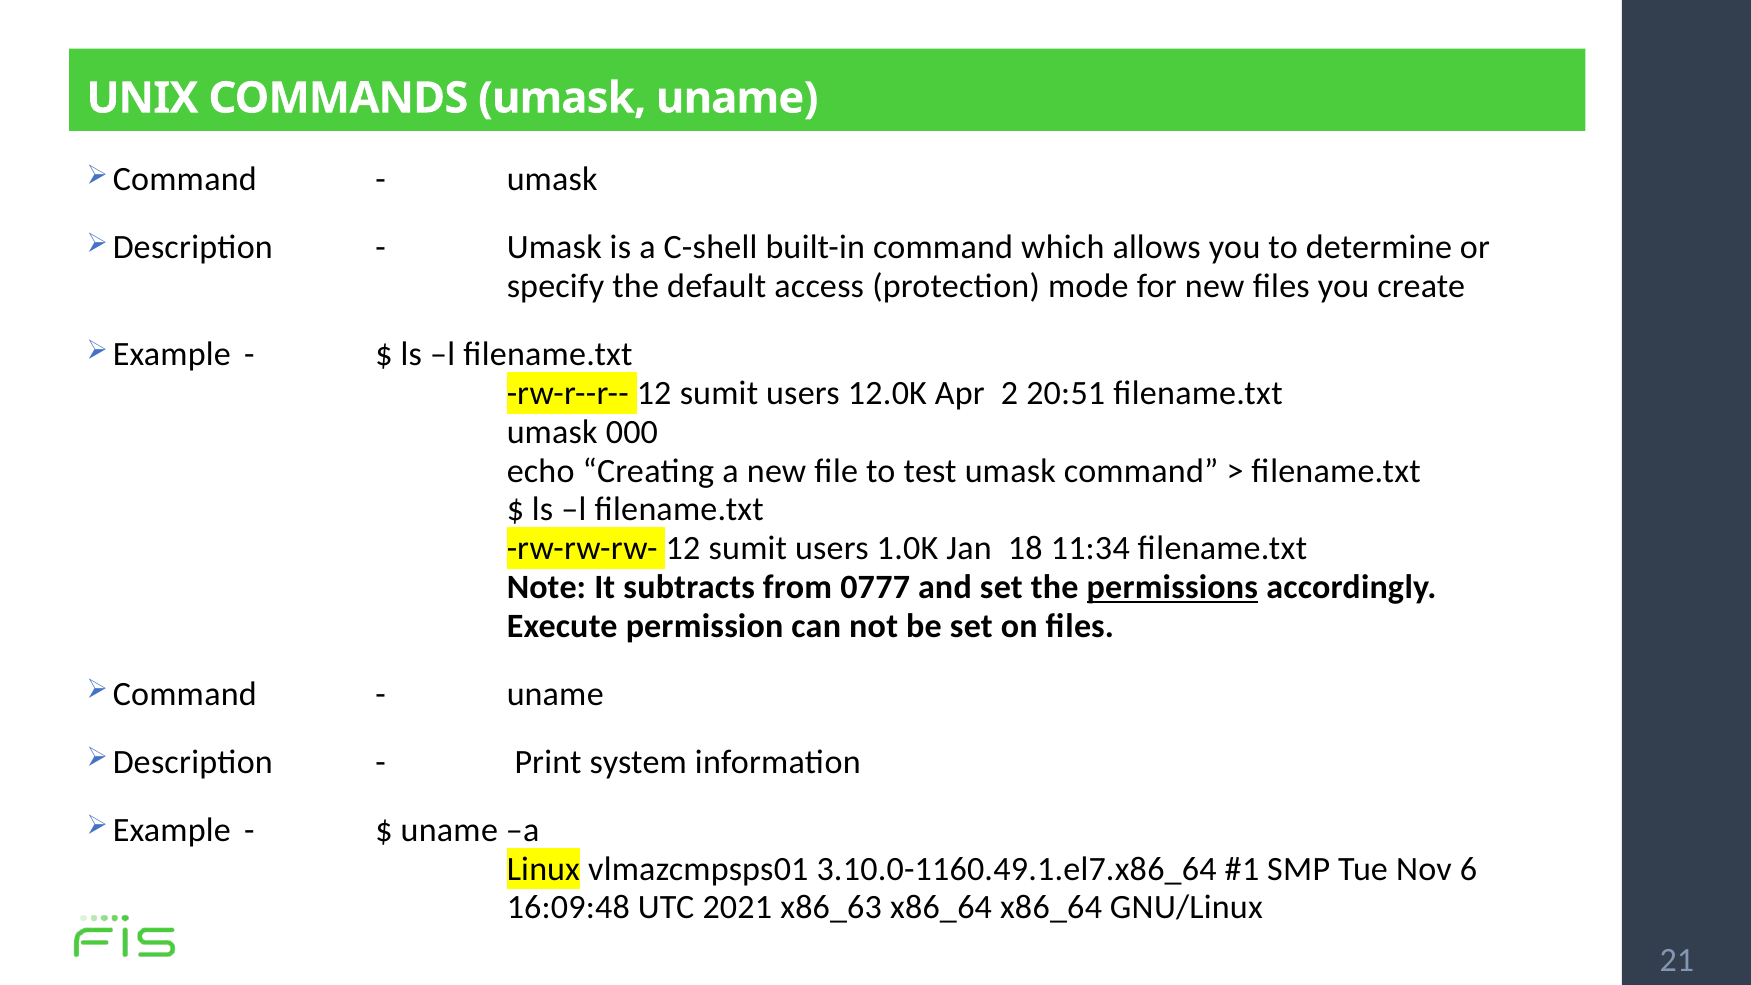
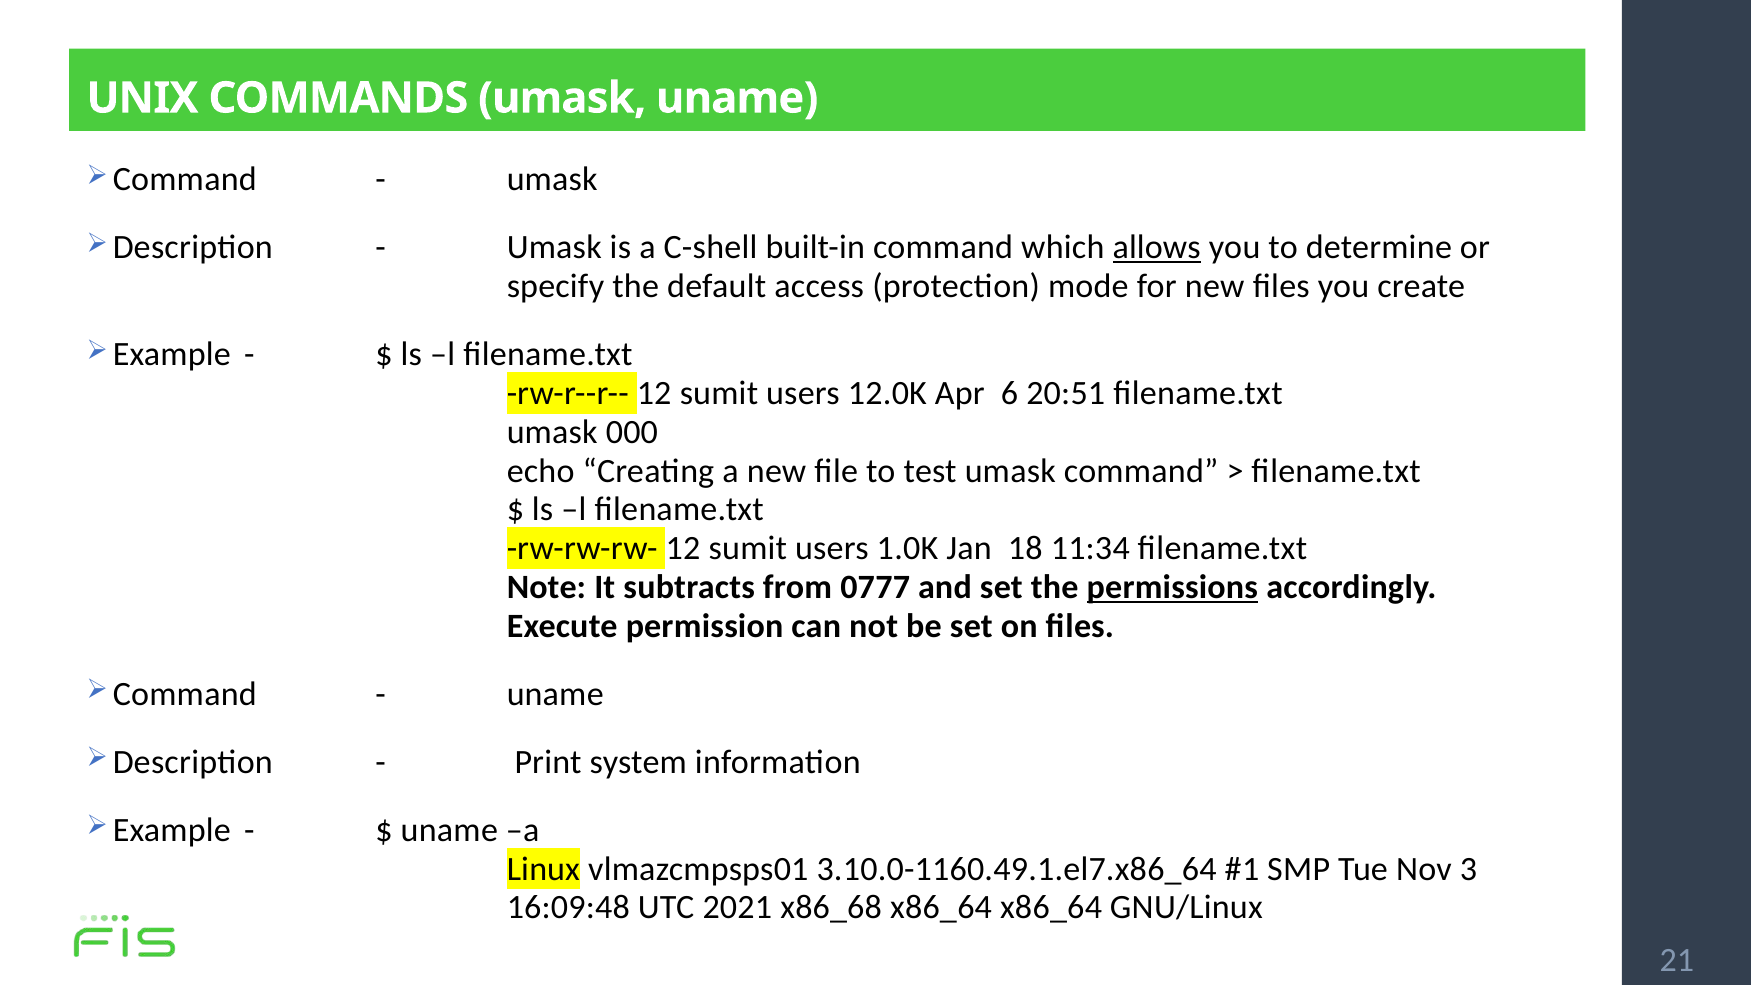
allows underline: none -> present
2: 2 -> 6
6: 6 -> 3
x86_63: x86_63 -> x86_68
